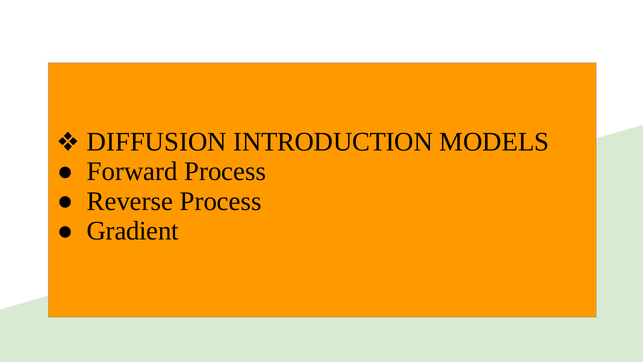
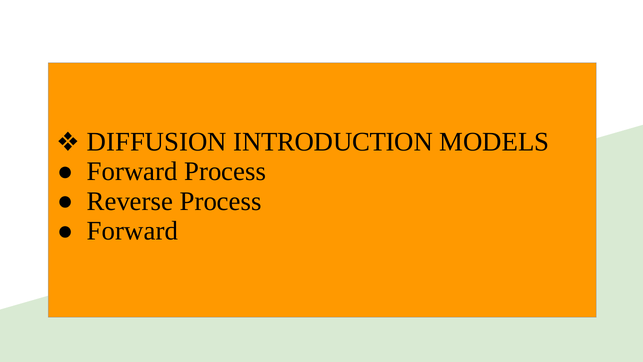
Gradient at (133, 231): Gradient -> Forward
